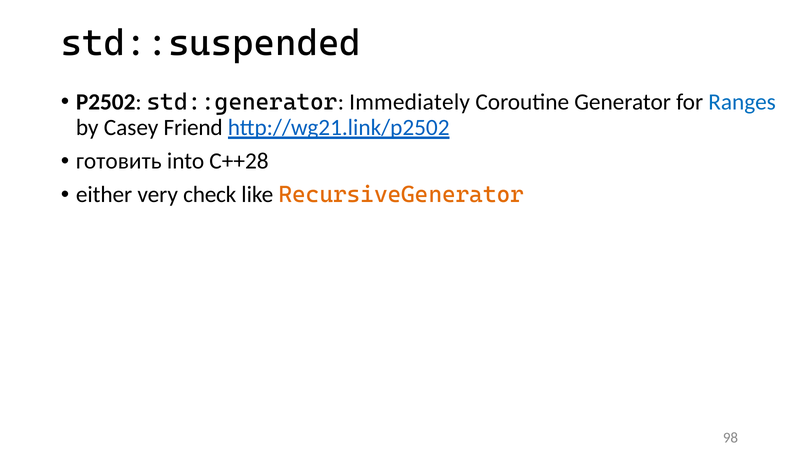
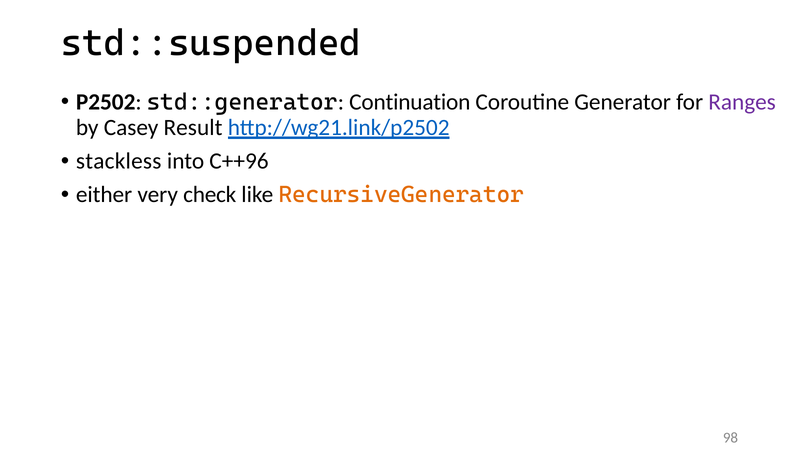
Immediately: Immediately -> Continuation
Ranges colour: blue -> purple
Friend: Friend -> Result
готовить: готовить -> stackless
C++28: C++28 -> C++96
